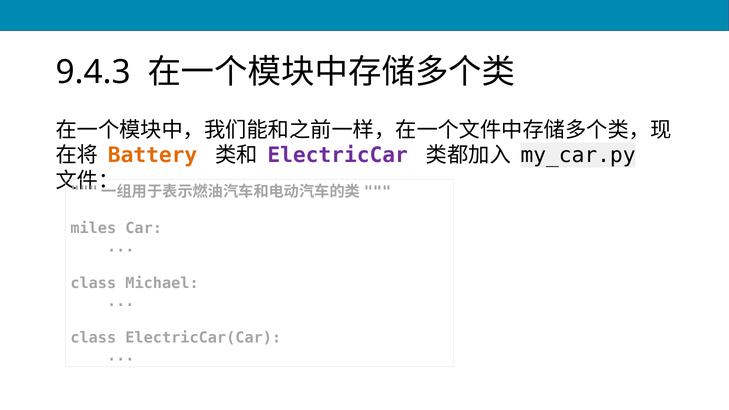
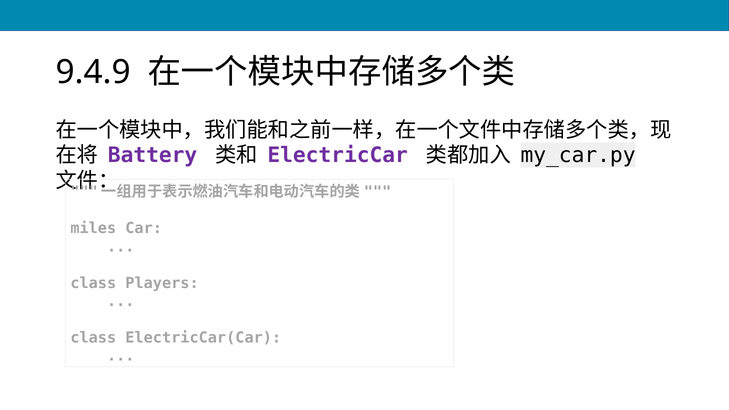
9.4.3: 9.4.3 -> 9.4.9
Battery colour: orange -> purple
Michael: Michael -> Players
